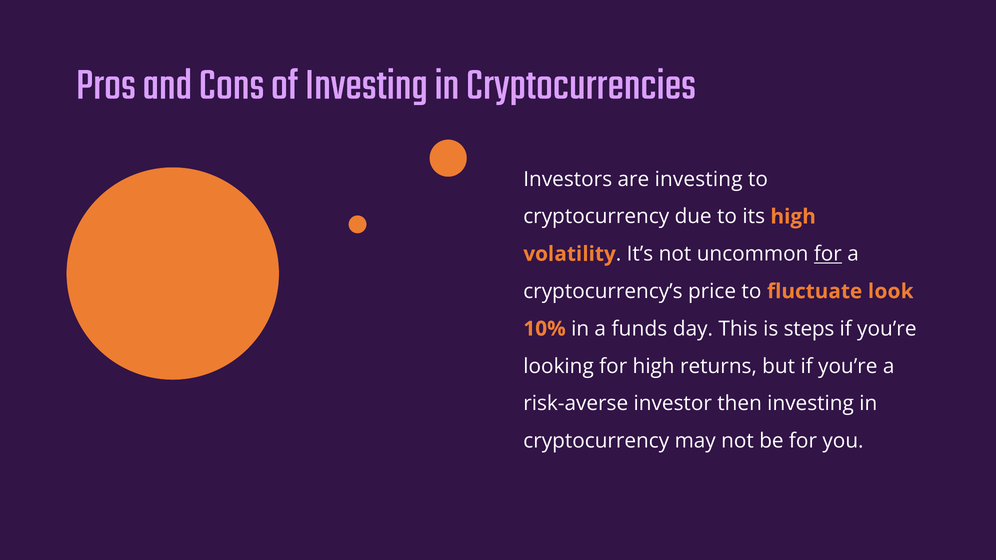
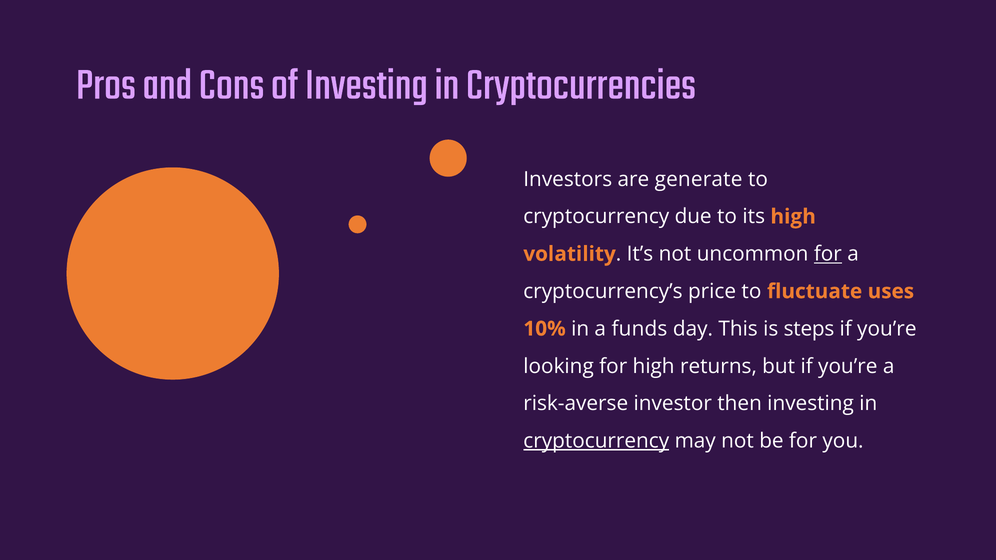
are investing: investing -> generate
look: look -> uses
cryptocurrency at (596, 441) underline: none -> present
